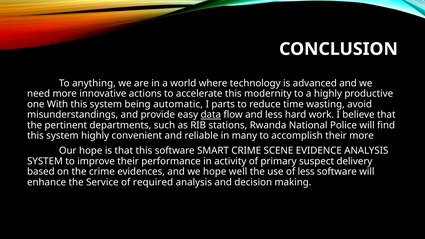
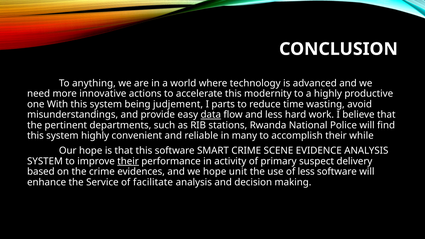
automatic: automatic -> judjement
their more: more -> while
their at (128, 161) underline: none -> present
well: well -> unit
required: required -> facilitate
